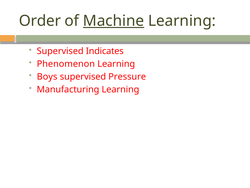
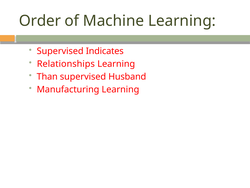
Machine underline: present -> none
Phenomenon: Phenomenon -> Relationships
Boys: Boys -> Than
Pressure: Pressure -> Husband
